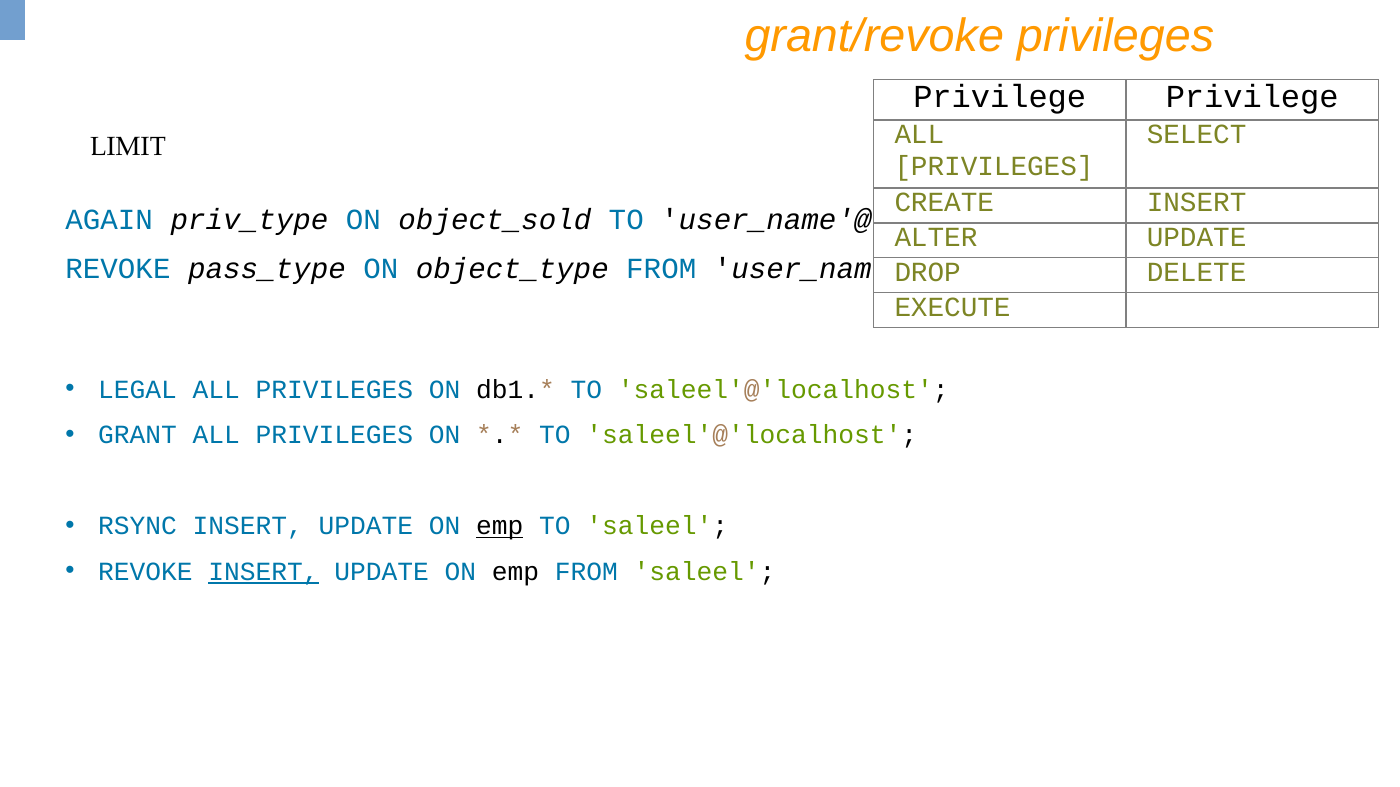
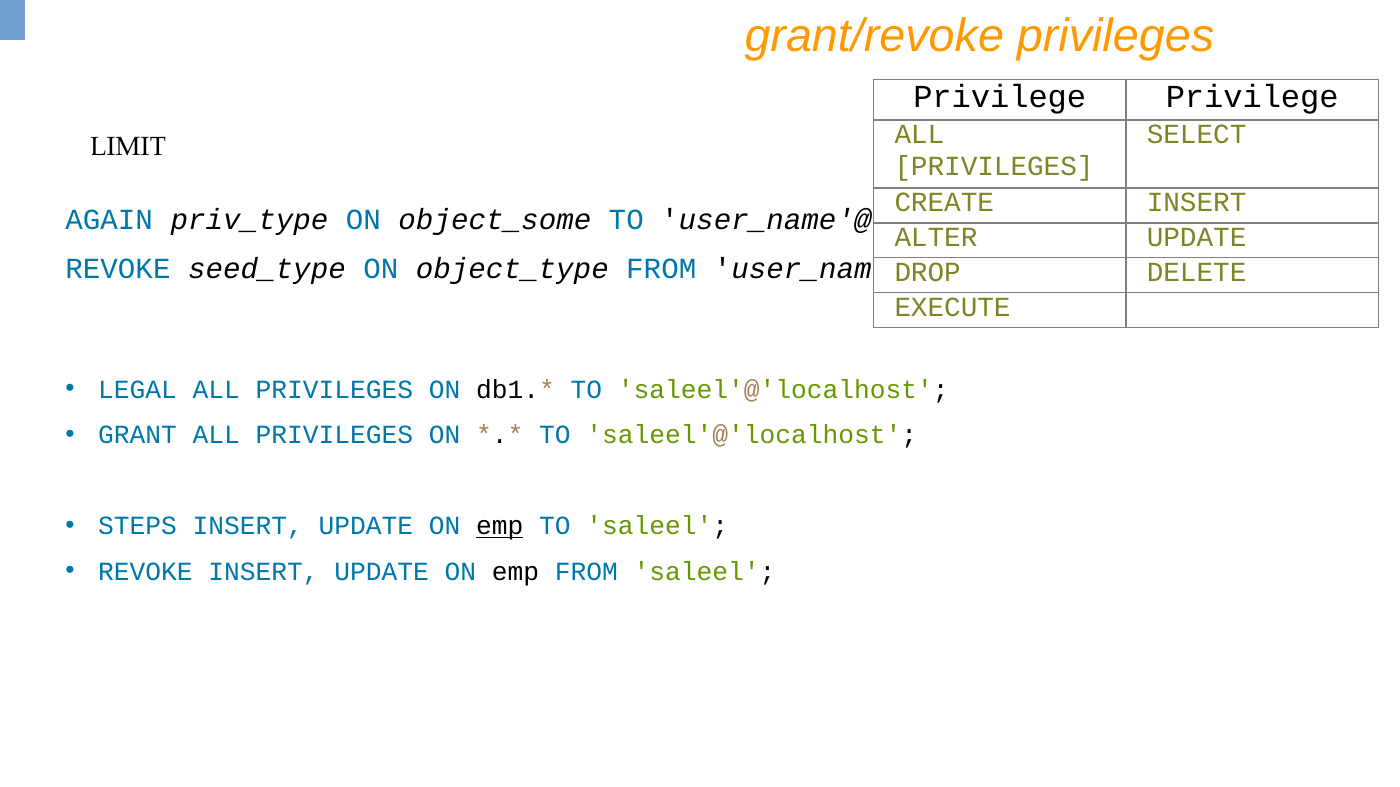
object_sold: object_sold -> object_some
pass_type: pass_type -> seed_type
RSYNC: RSYNC -> STEPS
INSERT at (264, 572) underline: present -> none
